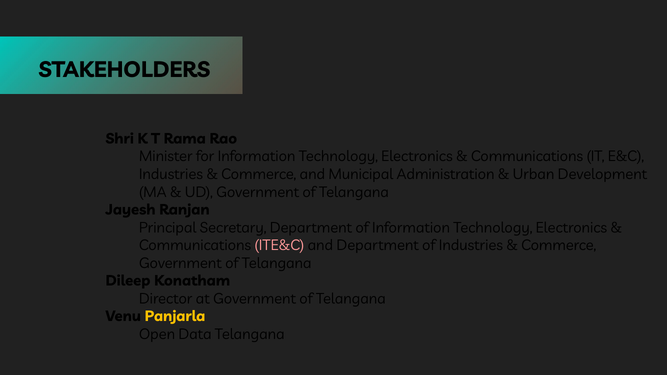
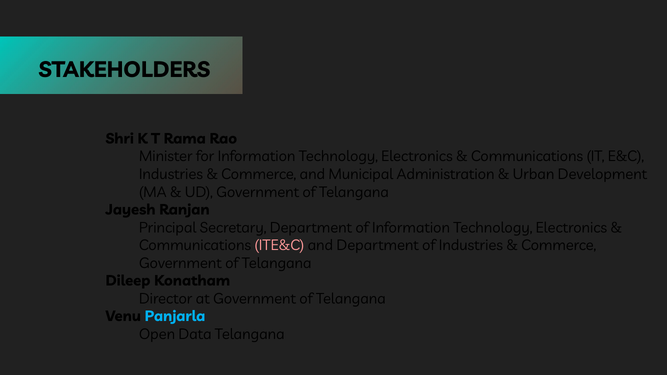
Panjarla colour: yellow -> light blue
